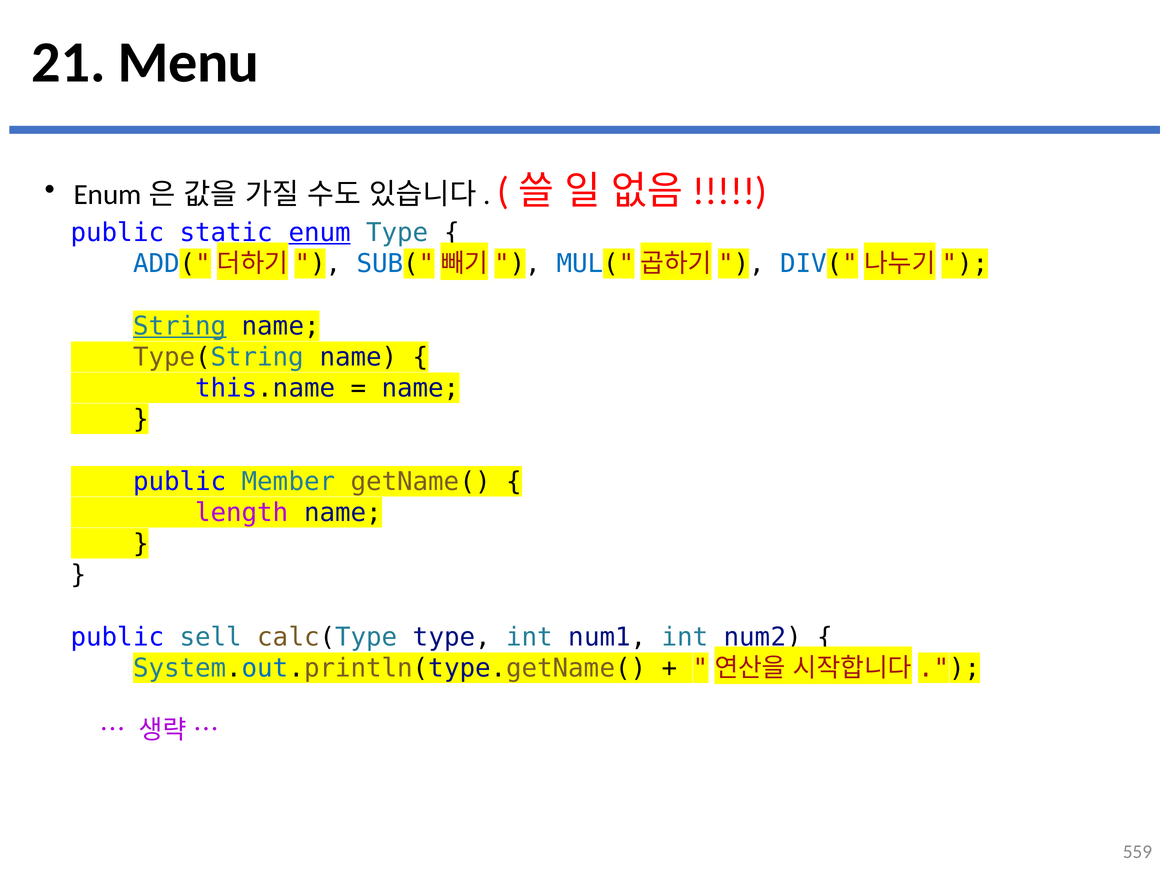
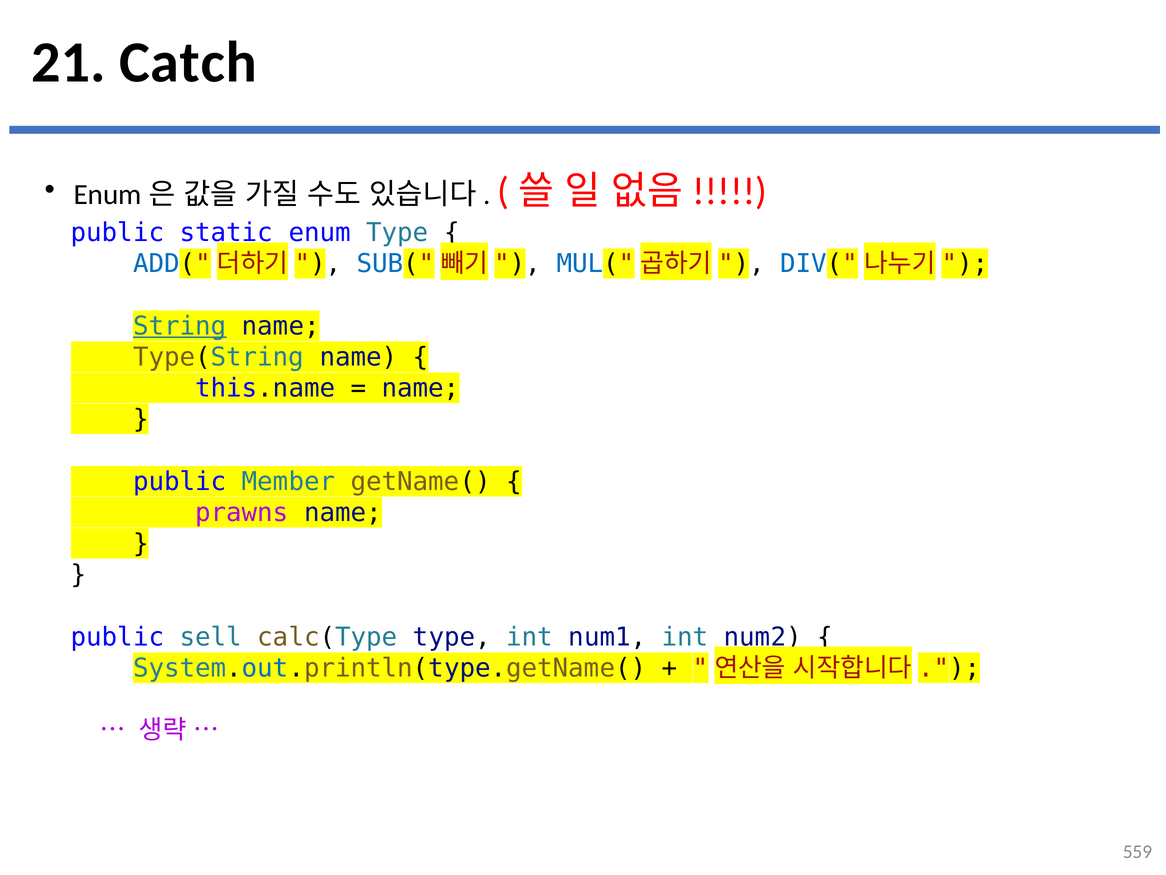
Menu: Menu -> Catch
enum underline: present -> none
length: length -> prawns
